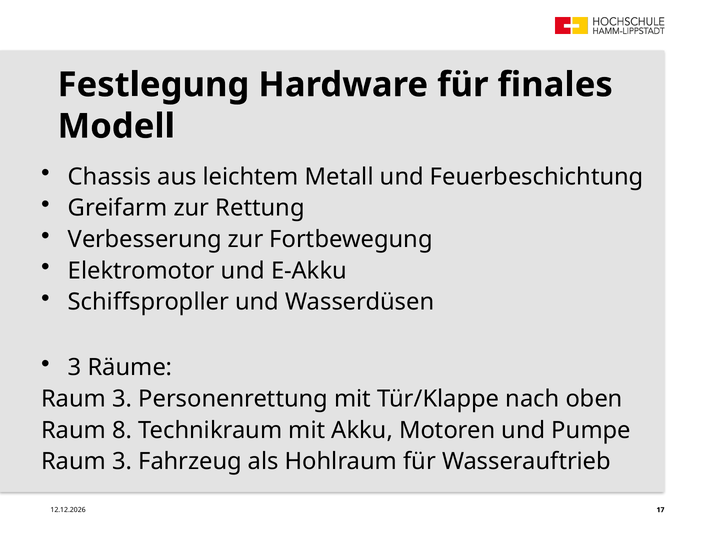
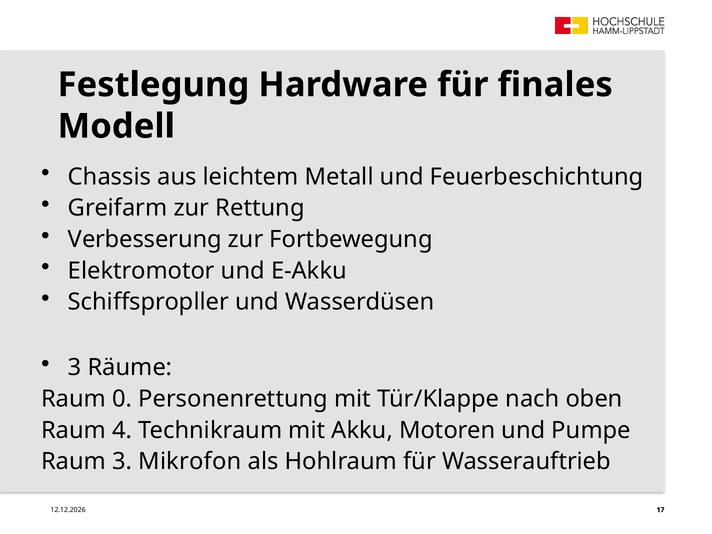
3 at (122, 399): 3 -> 0
8: 8 -> 4
Fahrzeug: Fahrzeug -> Mikrofon
